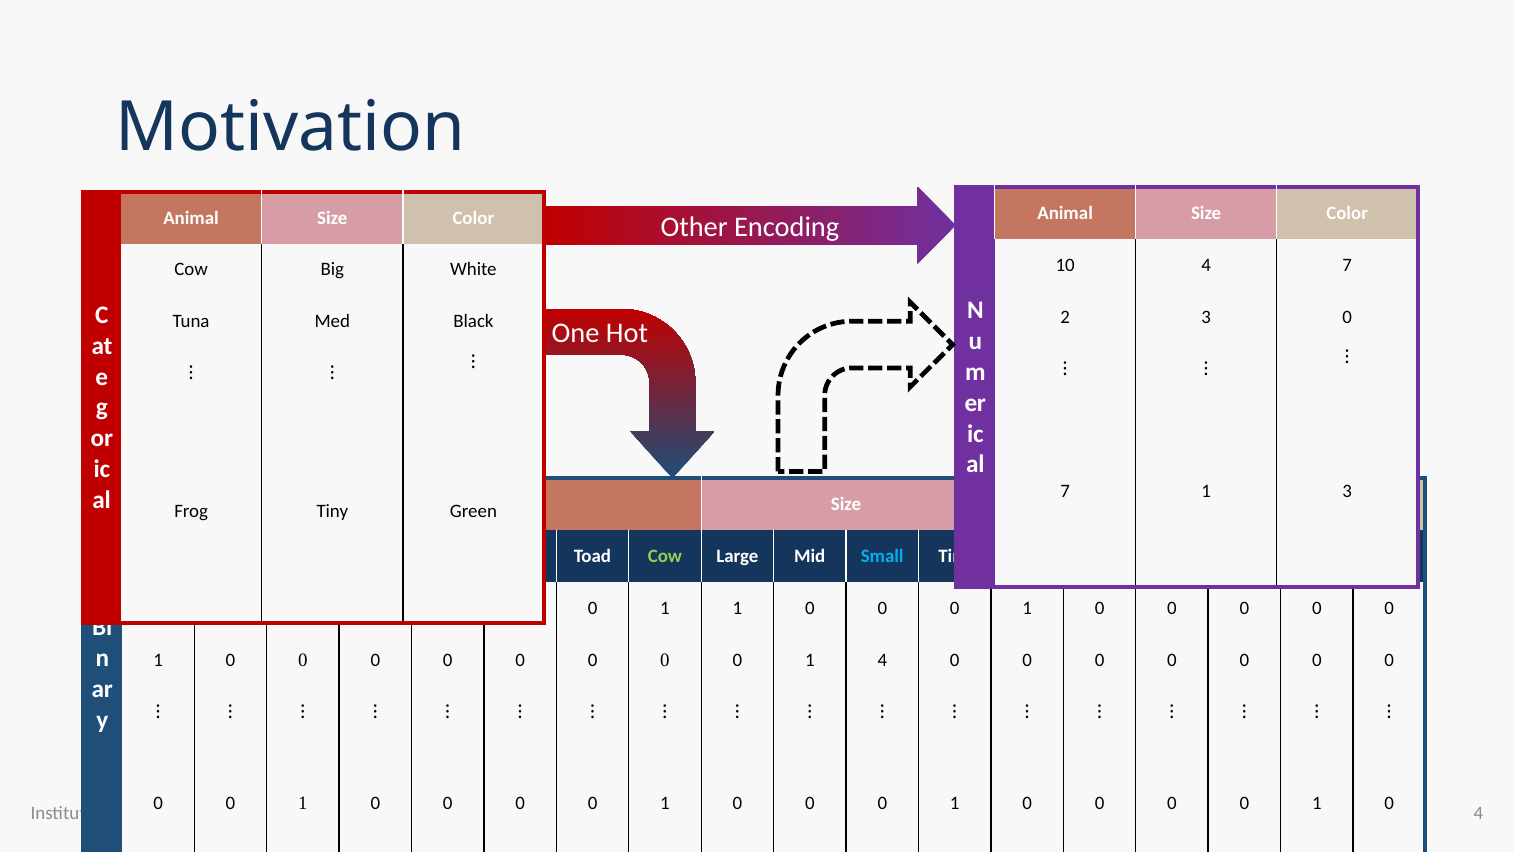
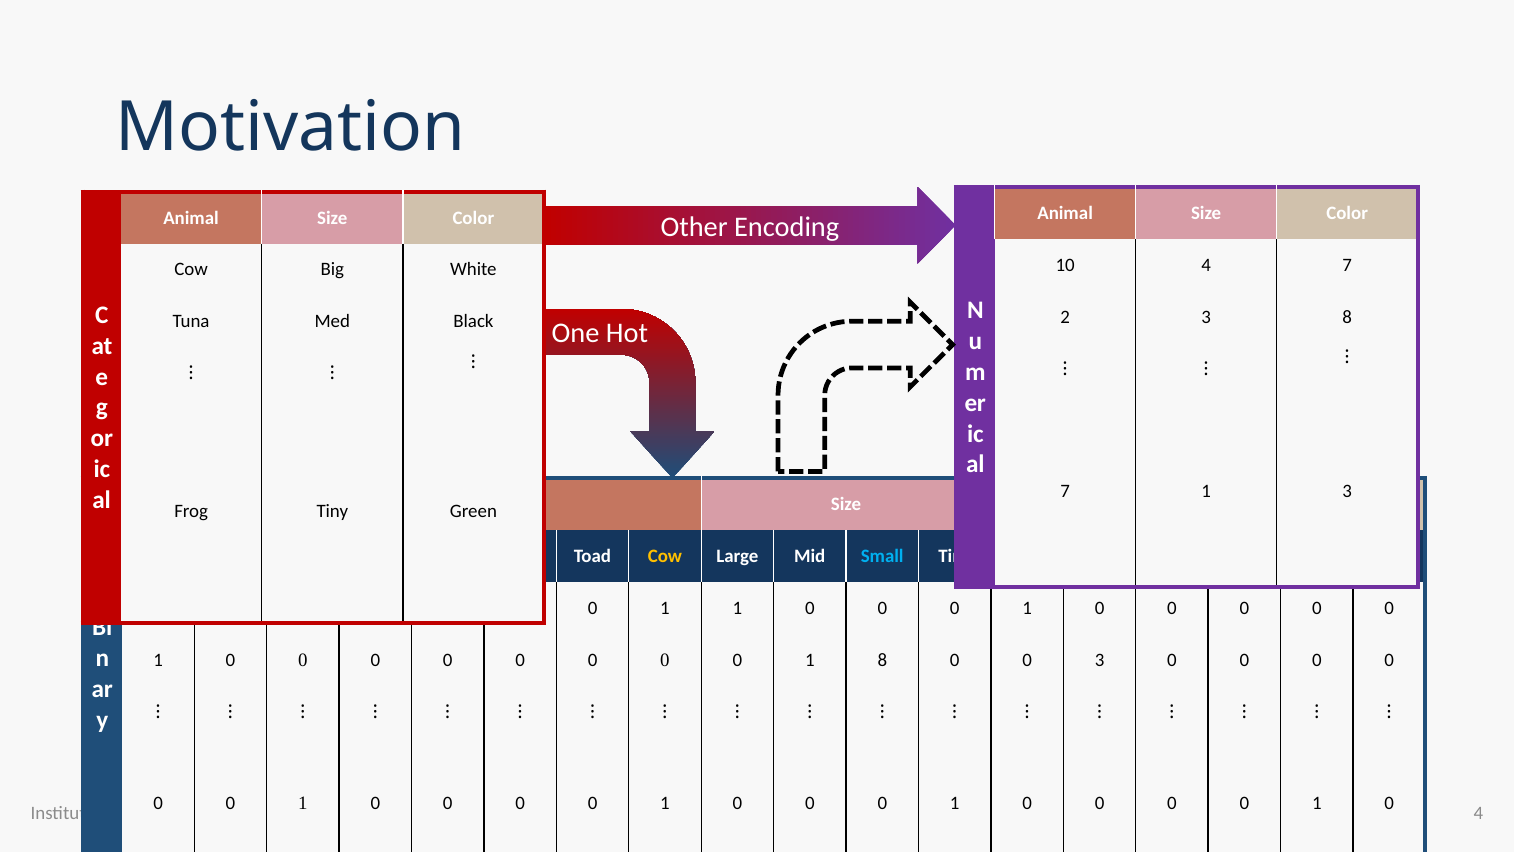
3 0: 0 -> 8
Cow at (665, 556) colour: light green -> yellow
1 4: 4 -> 8
0 at (1100, 660): 0 -> 3
